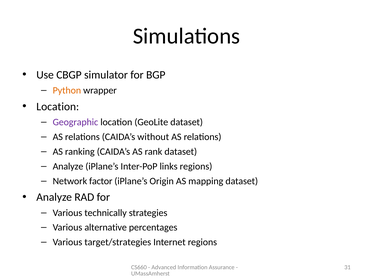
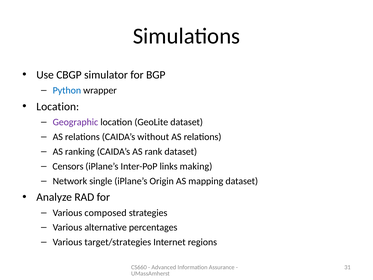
Python colour: orange -> blue
Analyze at (68, 166): Analyze -> Censors
links regions: regions -> making
factor: factor -> single
technically: technically -> composed
